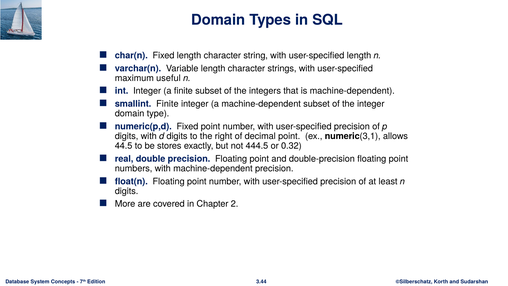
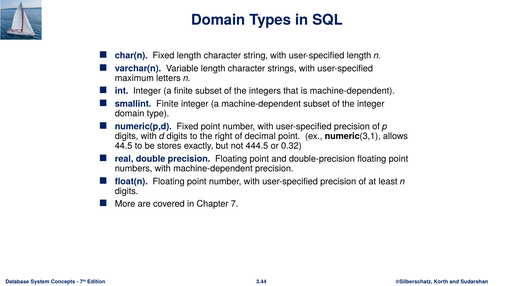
useful: useful -> letters
2: 2 -> 7
